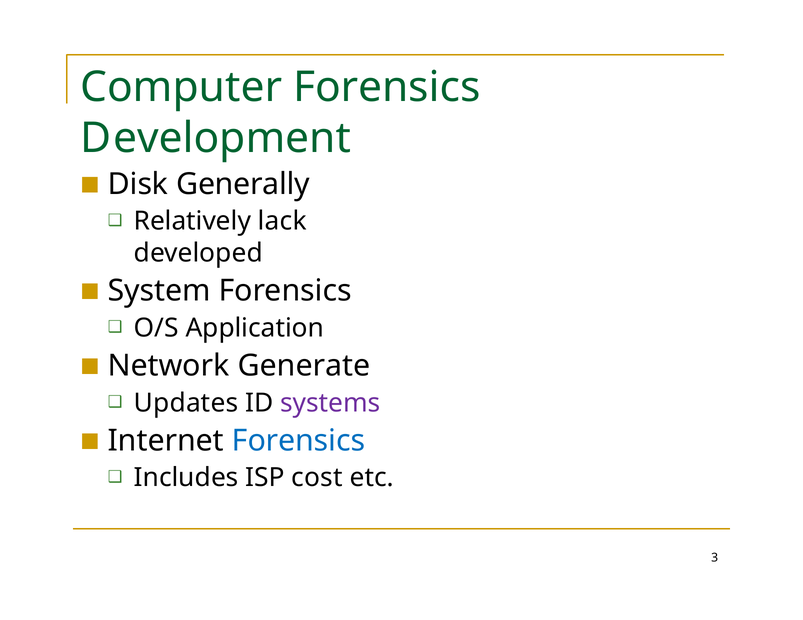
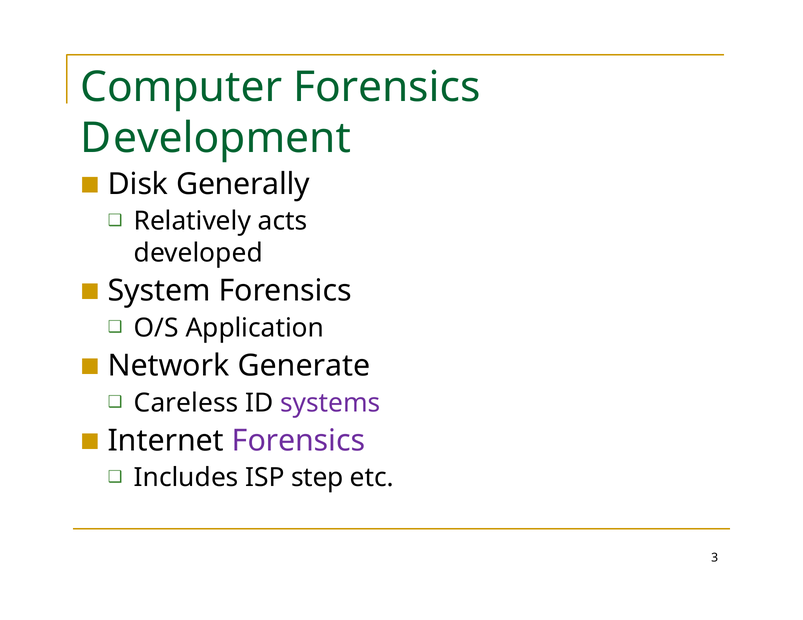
lack: lack -> acts
Updates: Updates -> Careless
Forensics at (298, 441) colour: blue -> purple
cost: cost -> step
